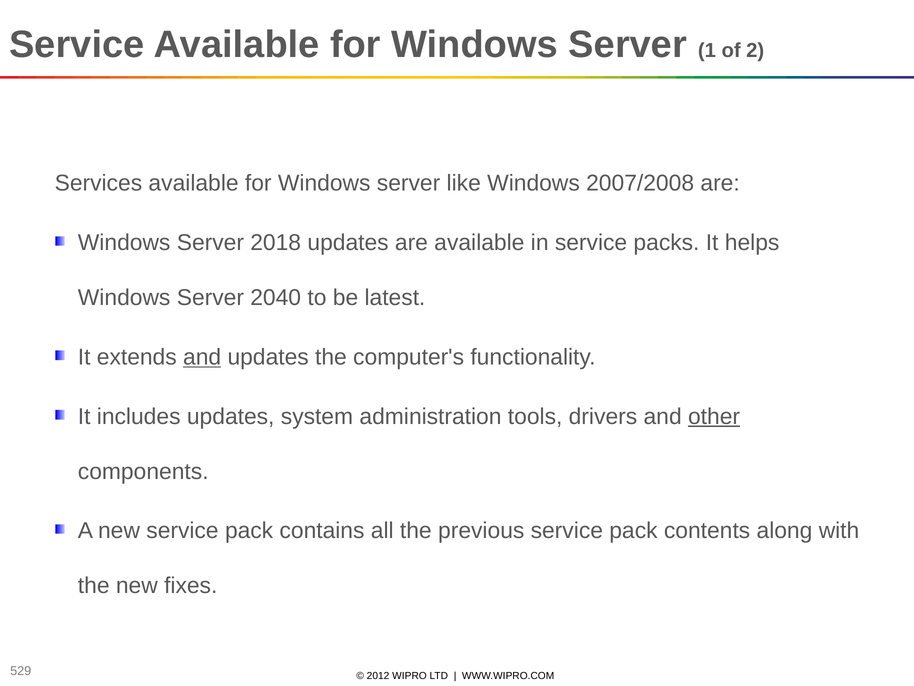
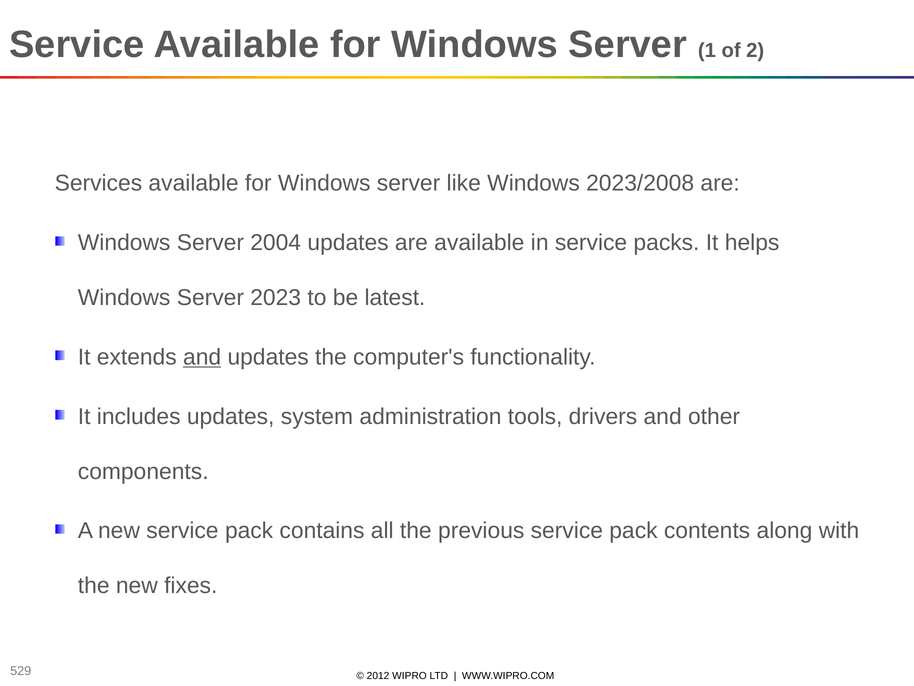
2007/2008: 2007/2008 -> 2023/2008
2018: 2018 -> 2004
2040: 2040 -> 2023
other underline: present -> none
